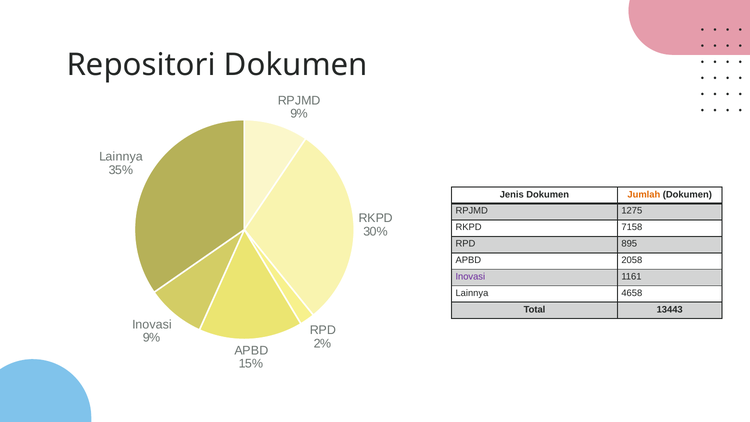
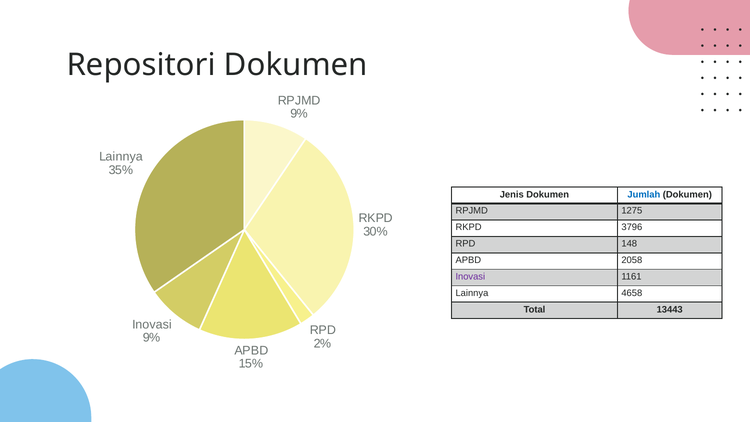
Jumlah colour: orange -> blue
7158: 7158 -> 3796
895: 895 -> 148
